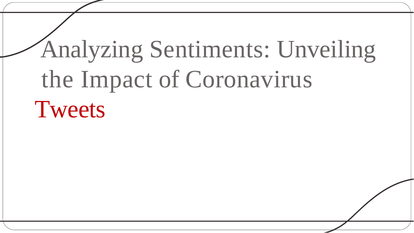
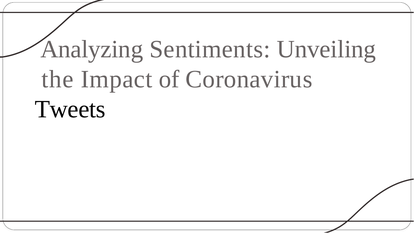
Tweets colour: red -> black
